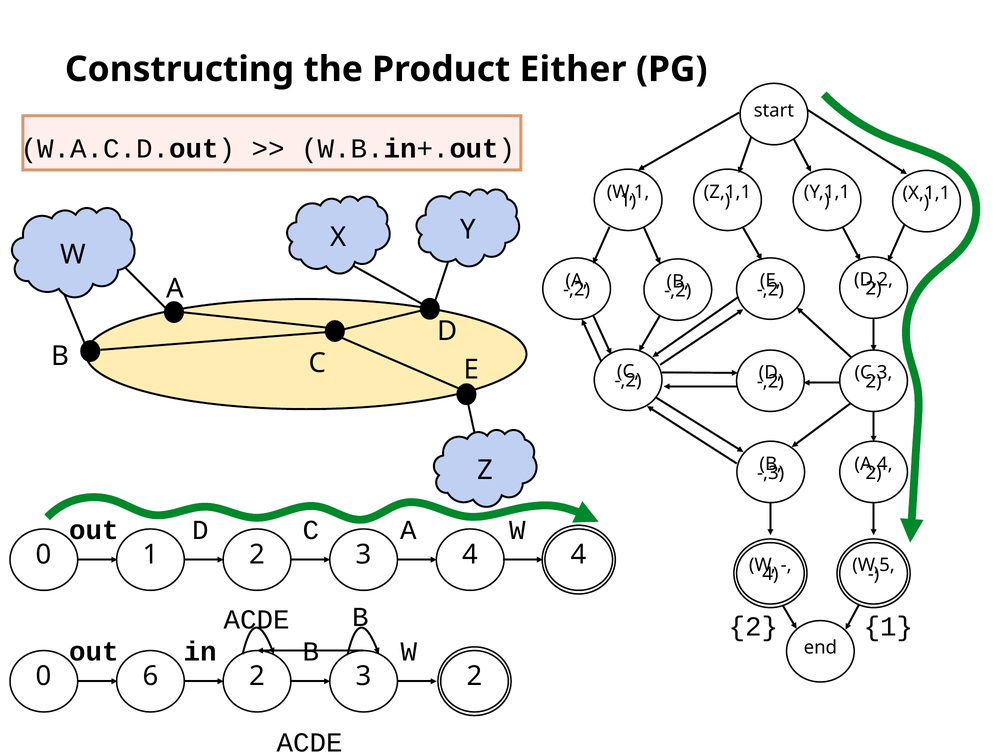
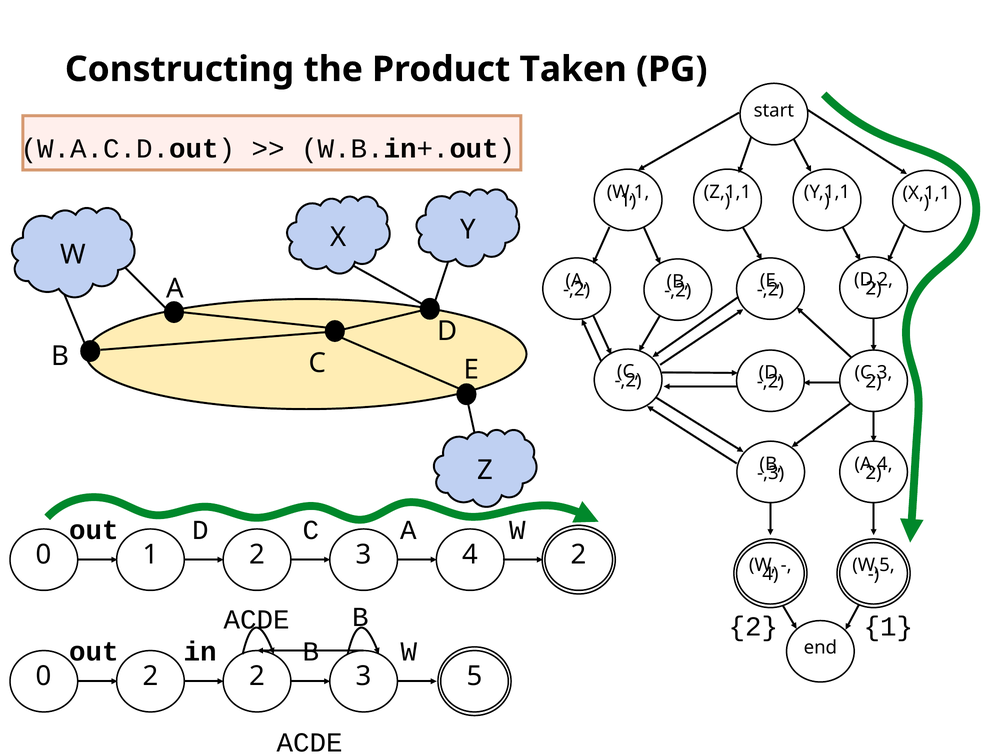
Either: Either -> Taken
4 4: 4 -> 2
0 6: 6 -> 2
3 2: 2 -> 5
